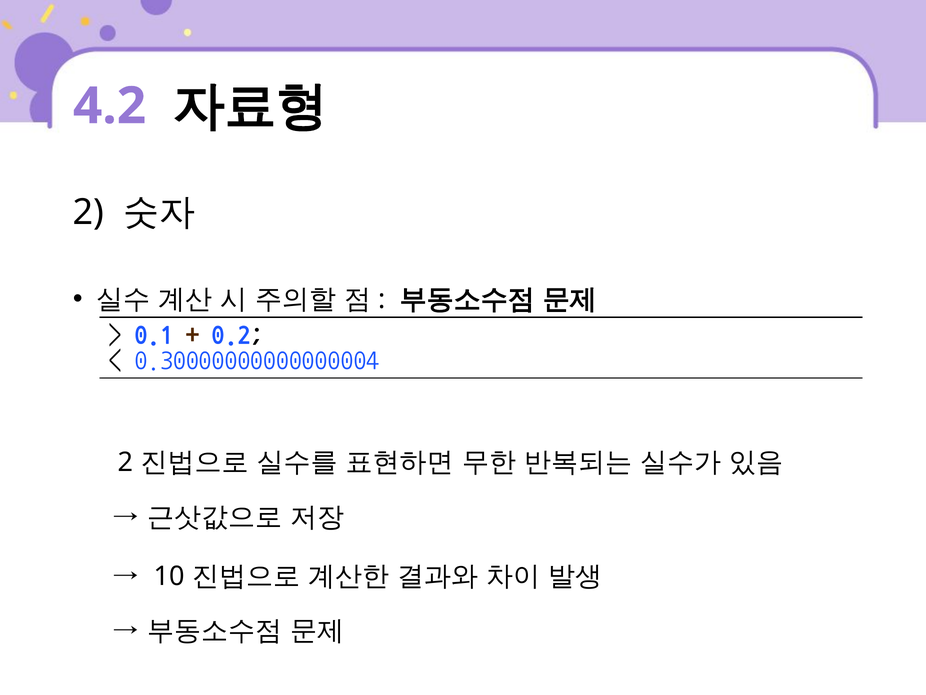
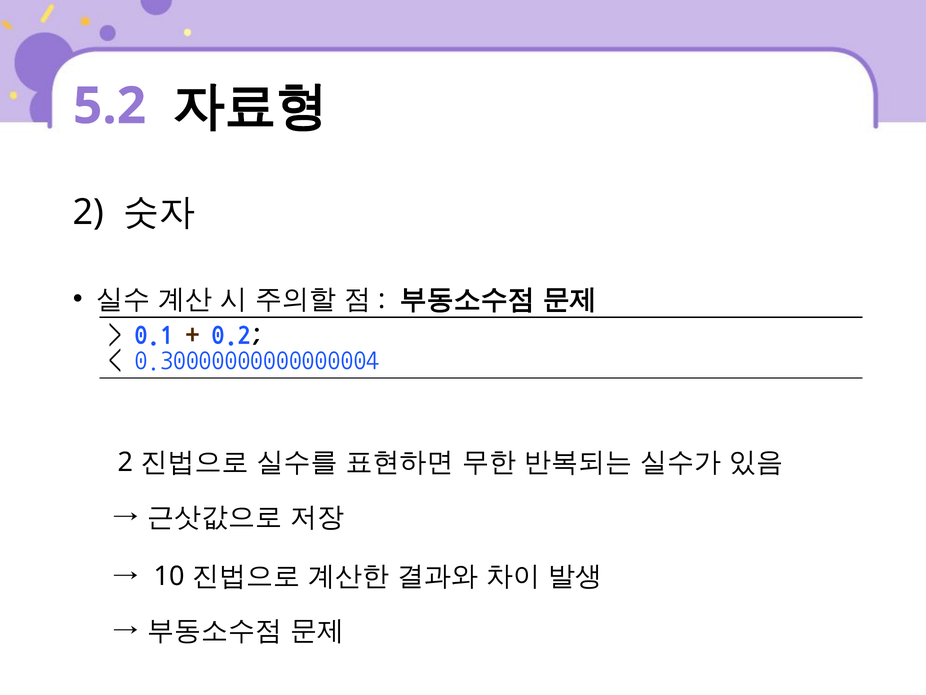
4.2: 4.2 -> 5.2
